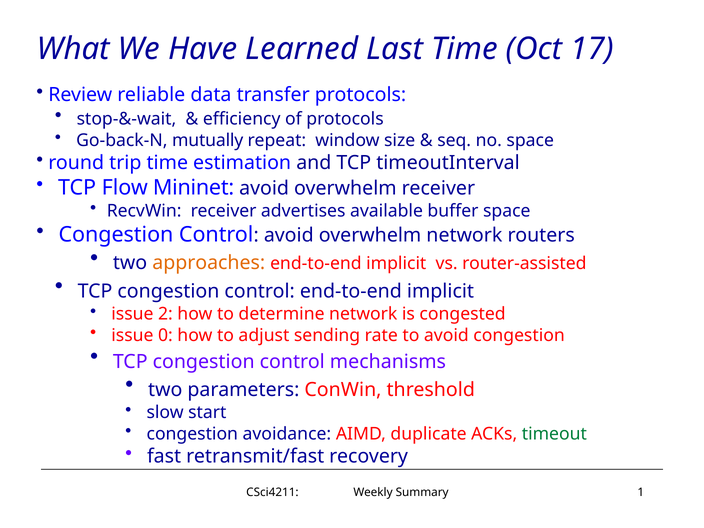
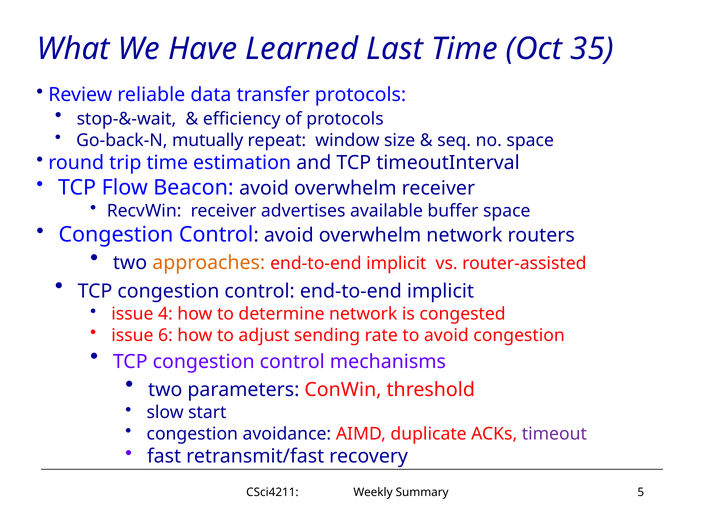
17: 17 -> 35
Mininet: Mininet -> Beacon
2: 2 -> 4
0: 0 -> 6
timeout colour: green -> purple
1: 1 -> 5
